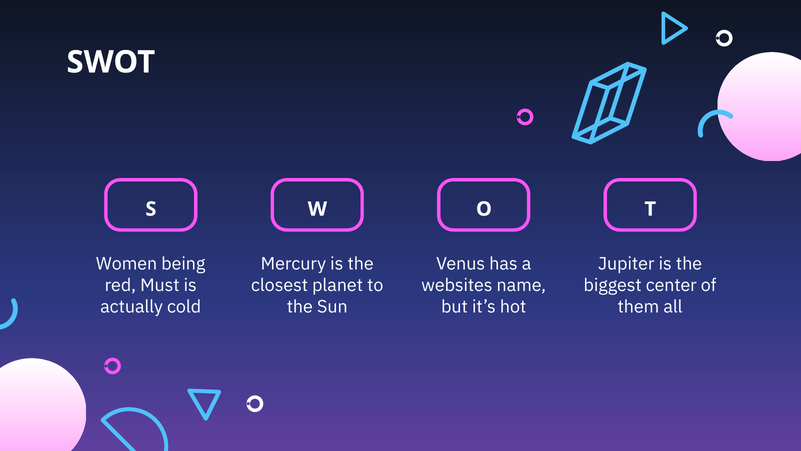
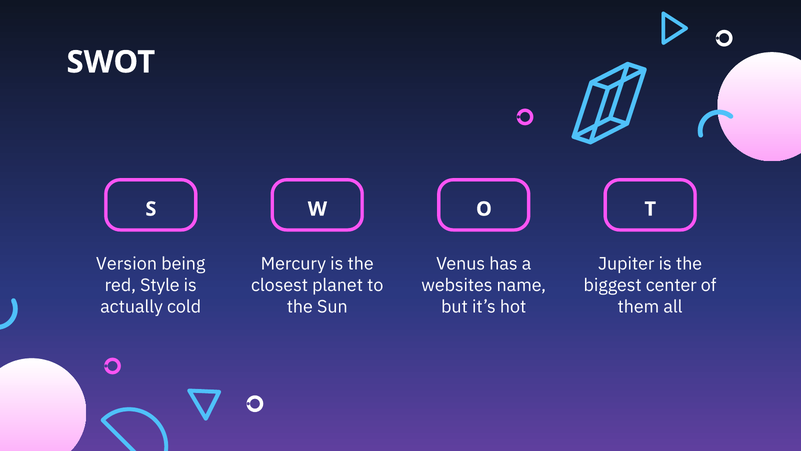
Women: Women -> Version
Must: Must -> Style
